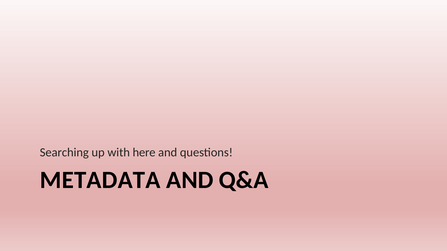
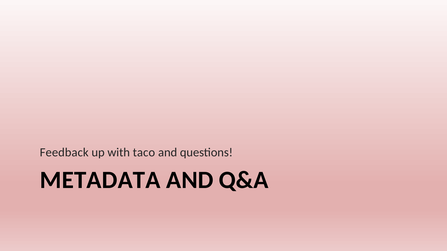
Searching: Searching -> Feedback
here: here -> taco
